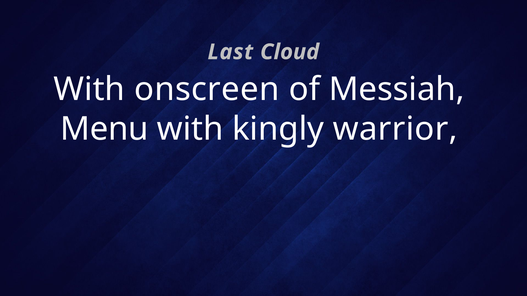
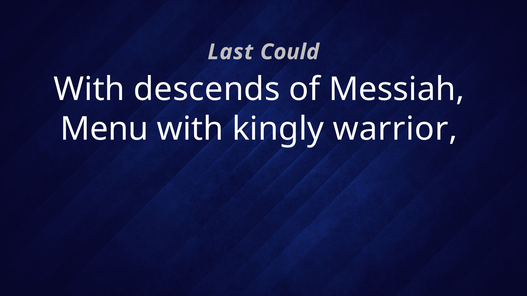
Cloud: Cloud -> Could
onscreen: onscreen -> descends
